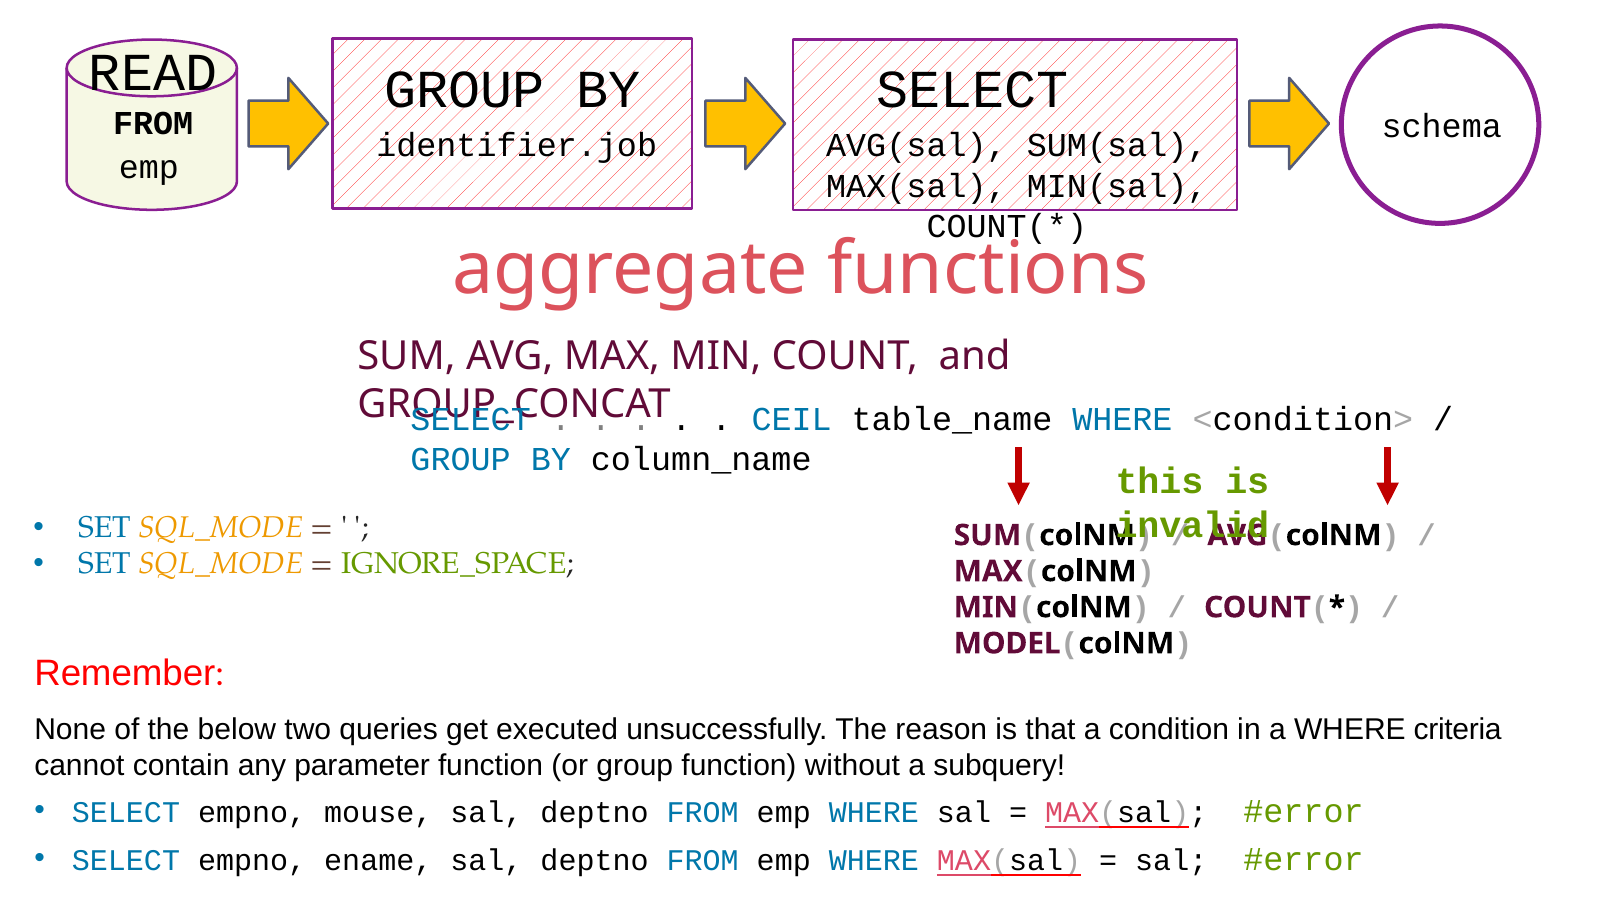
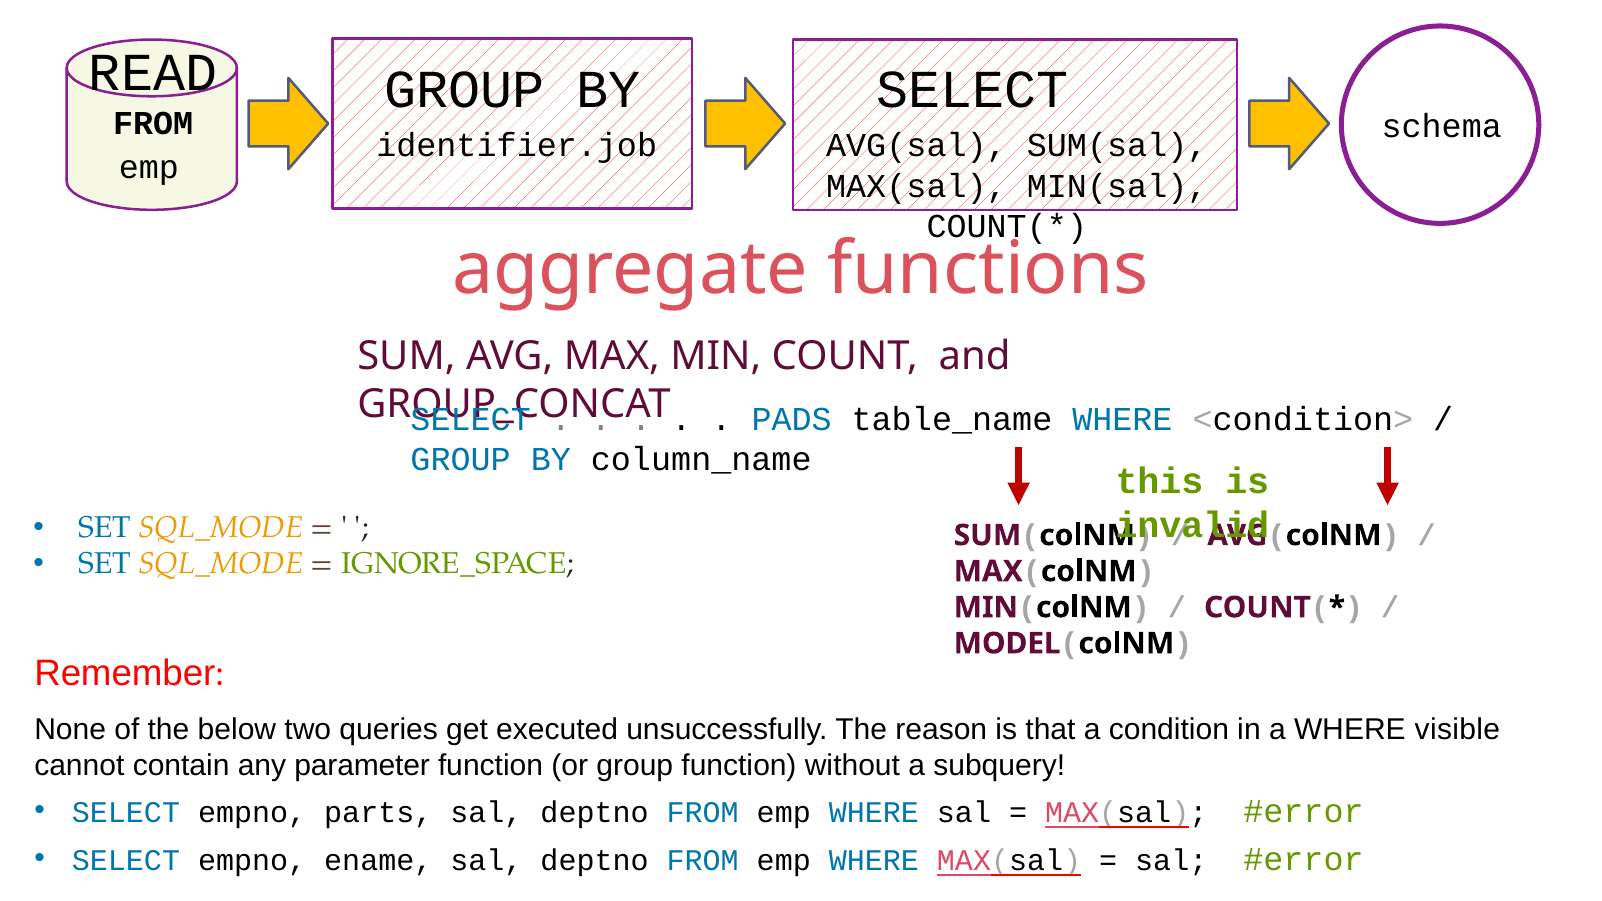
CEIL: CEIL -> PADS
criteria: criteria -> visible
mouse: mouse -> parts
